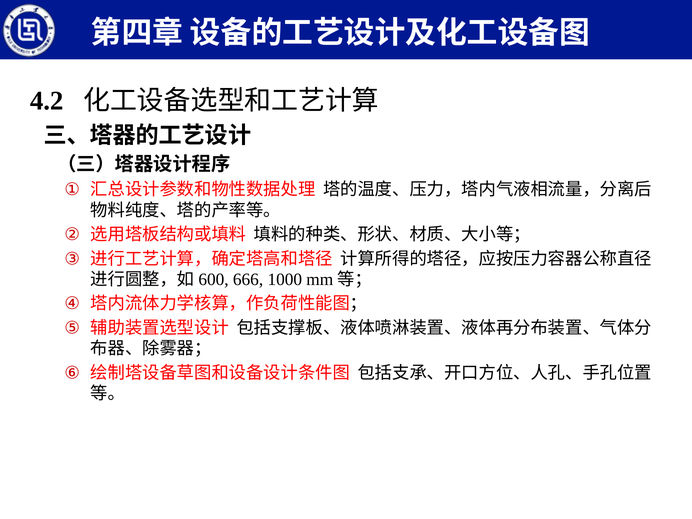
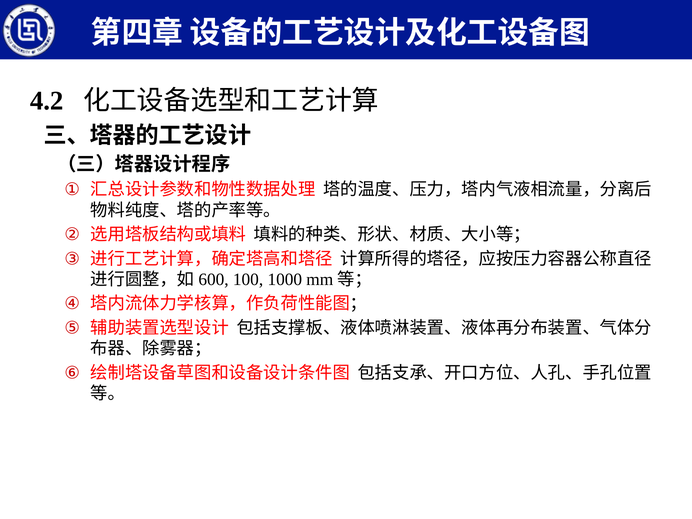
666: 666 -> 100
